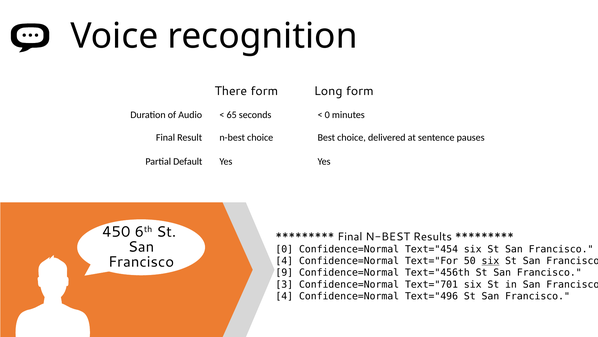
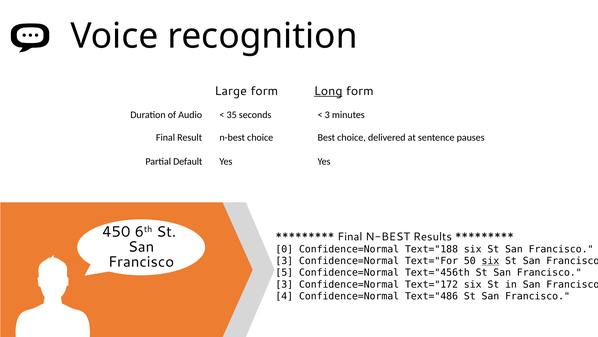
There: There -> Large
Long underline: none -> present
65: 65 -> 35
0 at (327, 115): 0 -> 3
Text="454: Text="454 -> Text="188
4 at (284, 261): 4 -> 3
9: 9 -> 5
Text="701: Text="701 -> Text="172
Text="496: Text="496 -> Text="486
